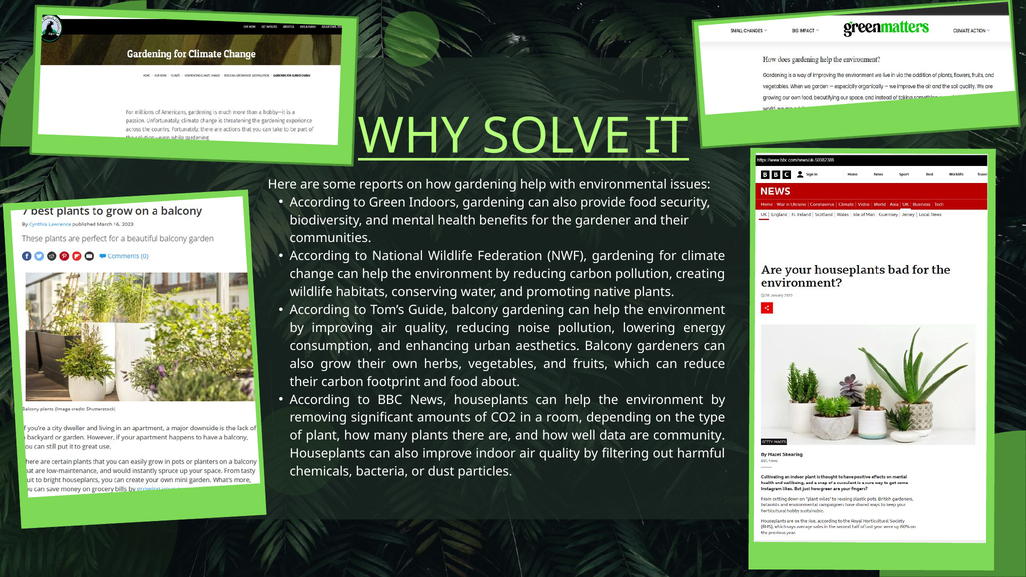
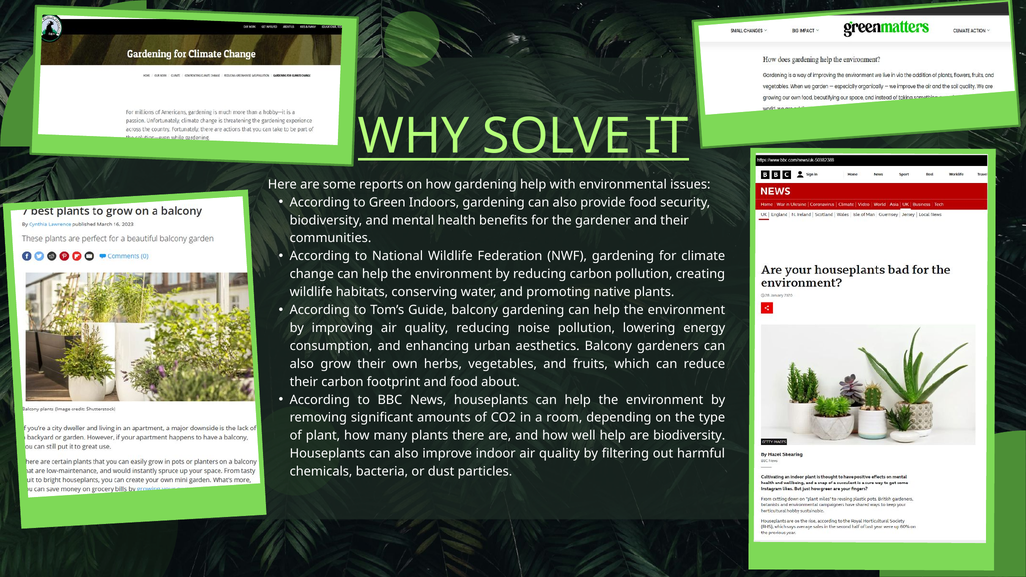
well data: data -> help
are community: community -> biodiversity
